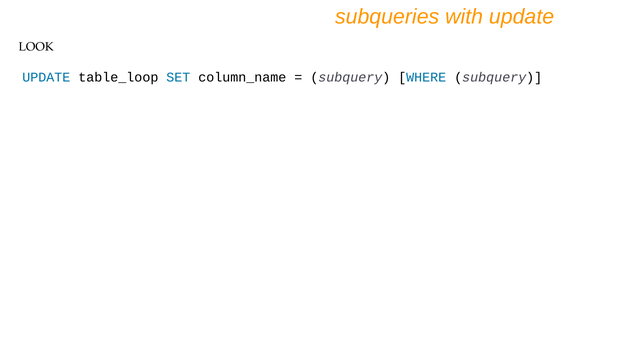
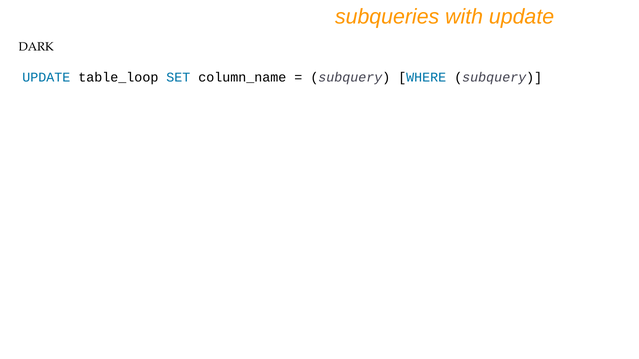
LOOK: LOOK -> DARK
